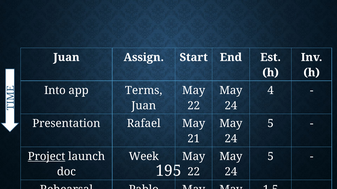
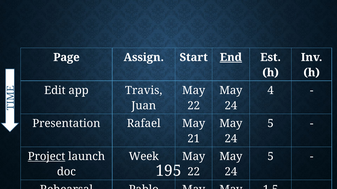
Juan at (66, 57): Juan -> Page
End underline: none -> present
Into: Into -> Edit
Terms: Terms -> Travis
